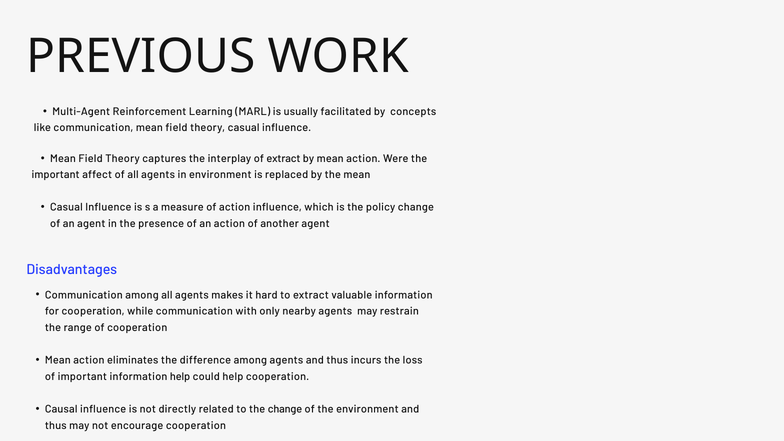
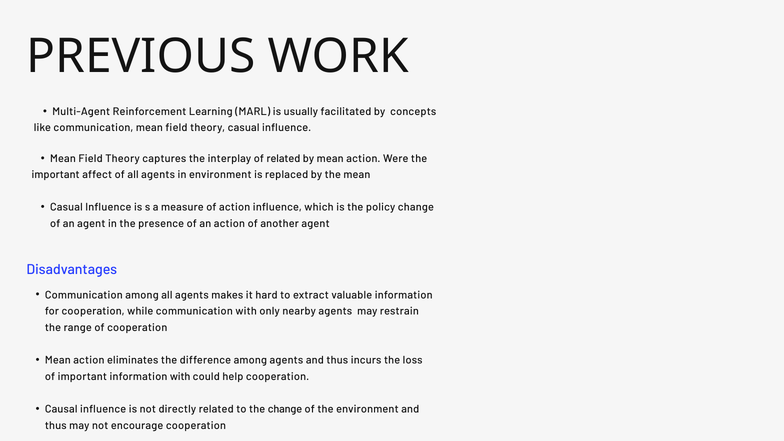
of extract: extract -> related
information help: help -> with
